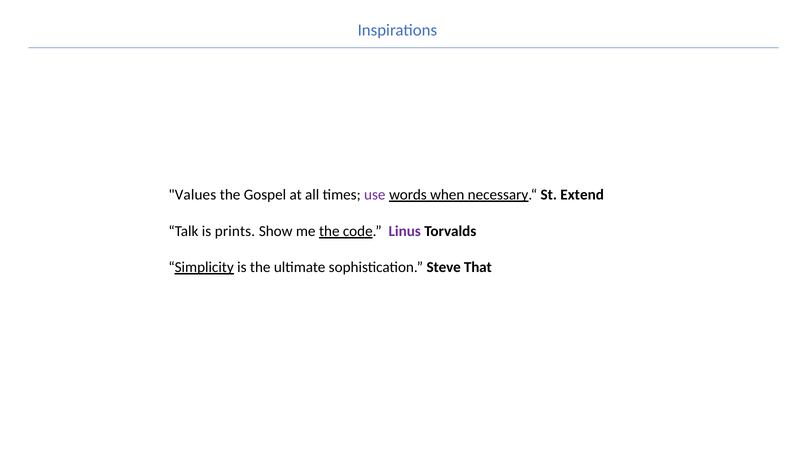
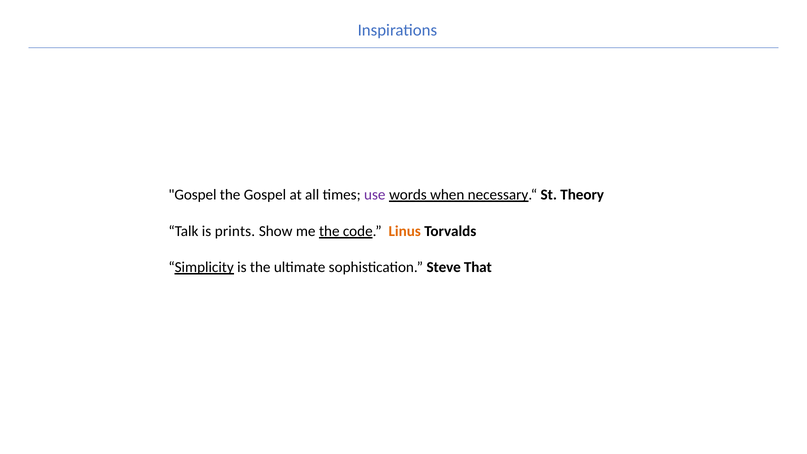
Values at (192, 195): Values -> Gospel
Extend: Extend -> Theory
Linus colour: purple -> orange
